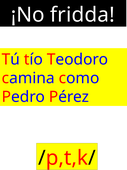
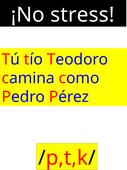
fridda: fridda -> stress
